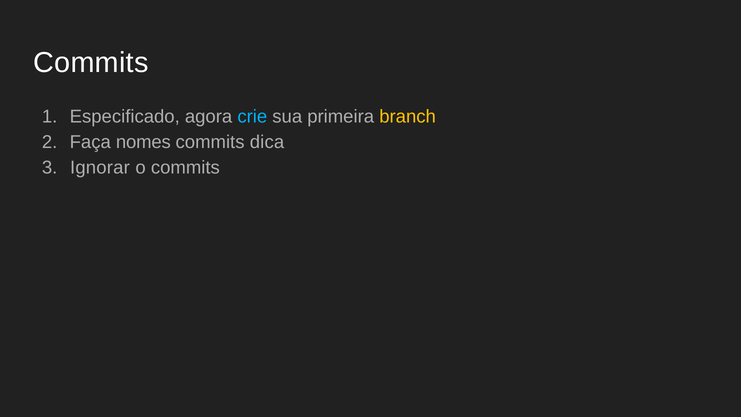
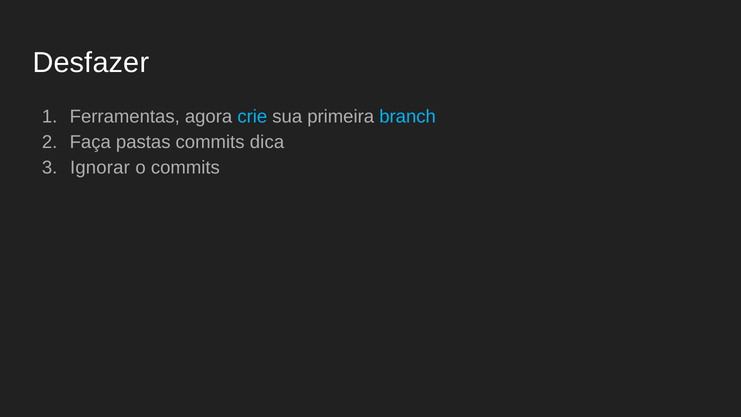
Commits at (91, 63): Commits -> Desfazer
Especificado: Especificado -> Ferramentas
branch colour: yellow -> light blue
nomes: nomes -> pastas
